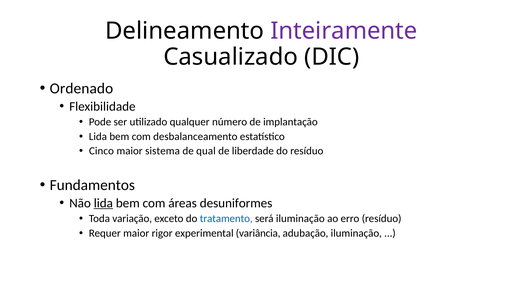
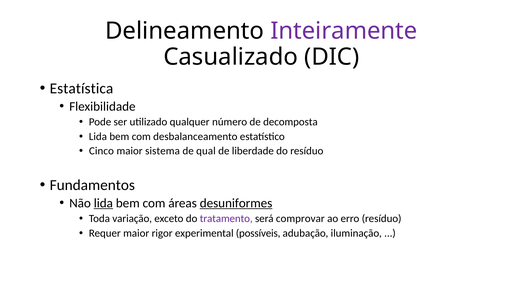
Ordenado: Ordenado -> Estatística
implantação: implantação -> decomposta
desuniformes underline: none -> present
tratamento colour: blue -> purple
será iluminação: iluminação -> comprovar
variância: variância -> possíveis
